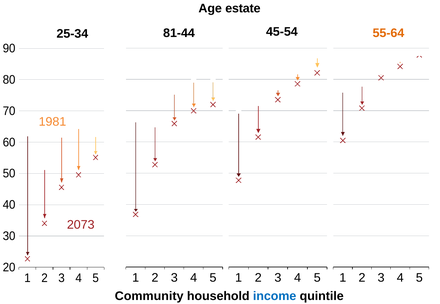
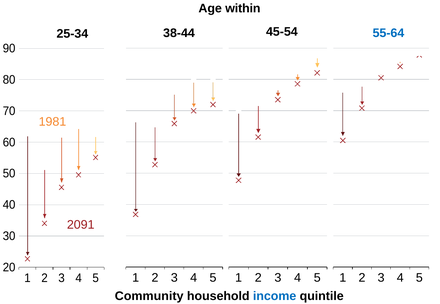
estate: estate -> within
81-44: 81-44 -> 38-44
55-64 colour: orange -> blue
2073: 2073 -> 2091
